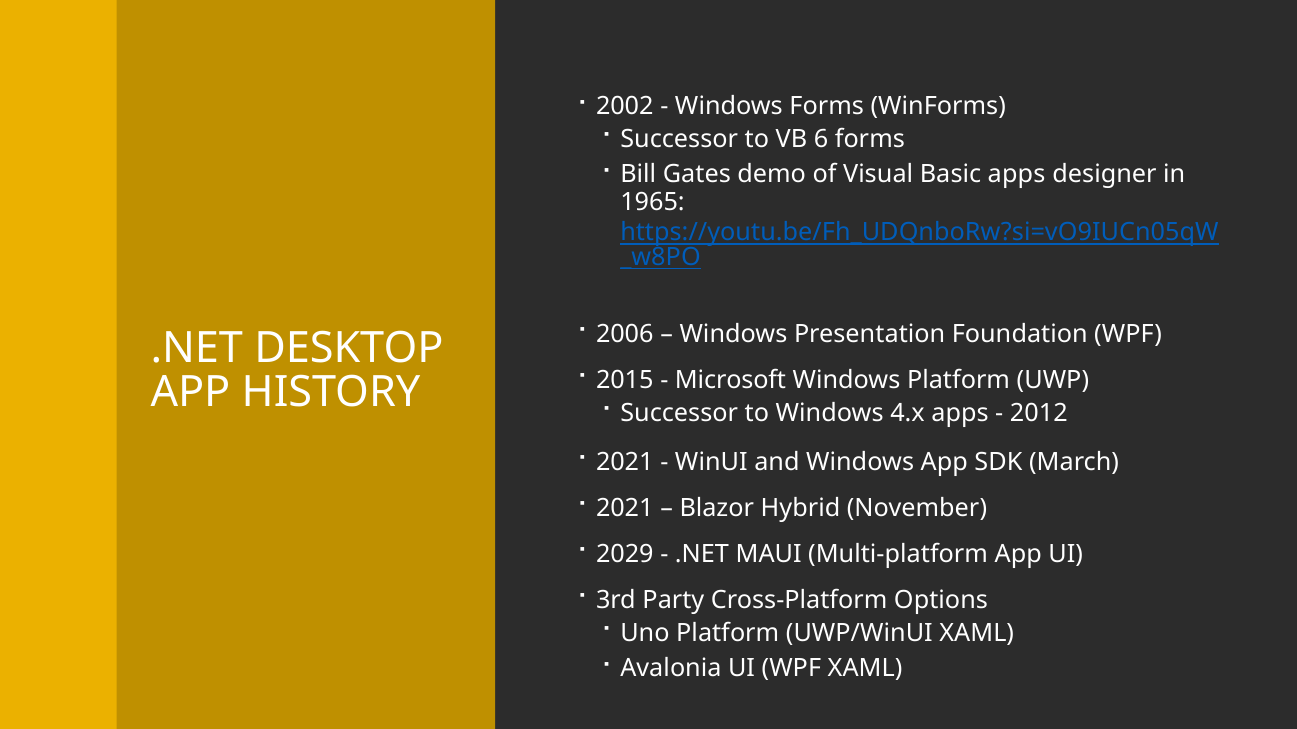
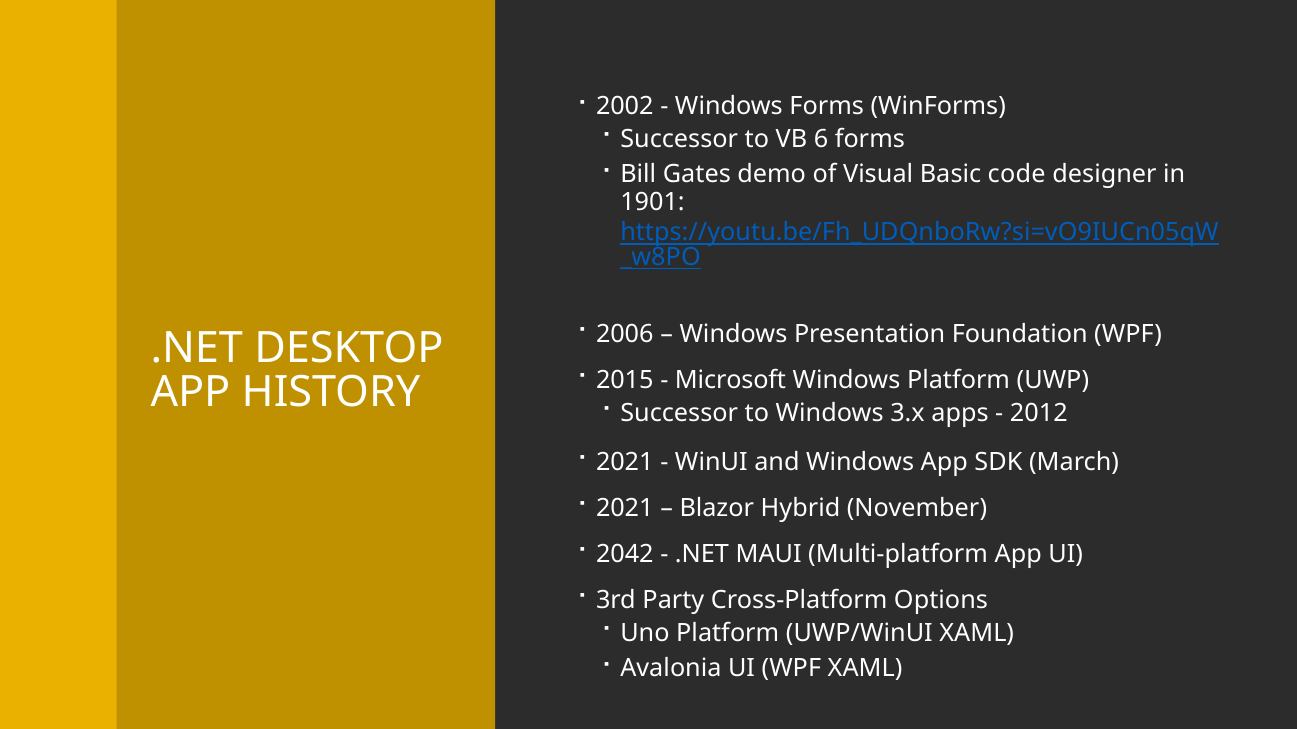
Basic apps: apps -> code
1965: 1965 -> 1901
4.x: 4.x -> 3.x
2029: 2029 -> 2042
